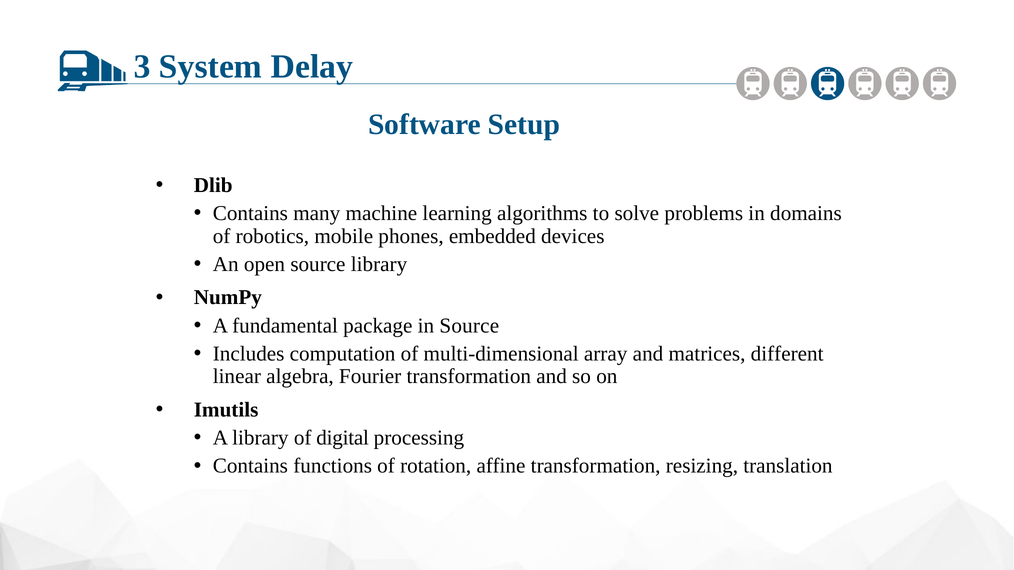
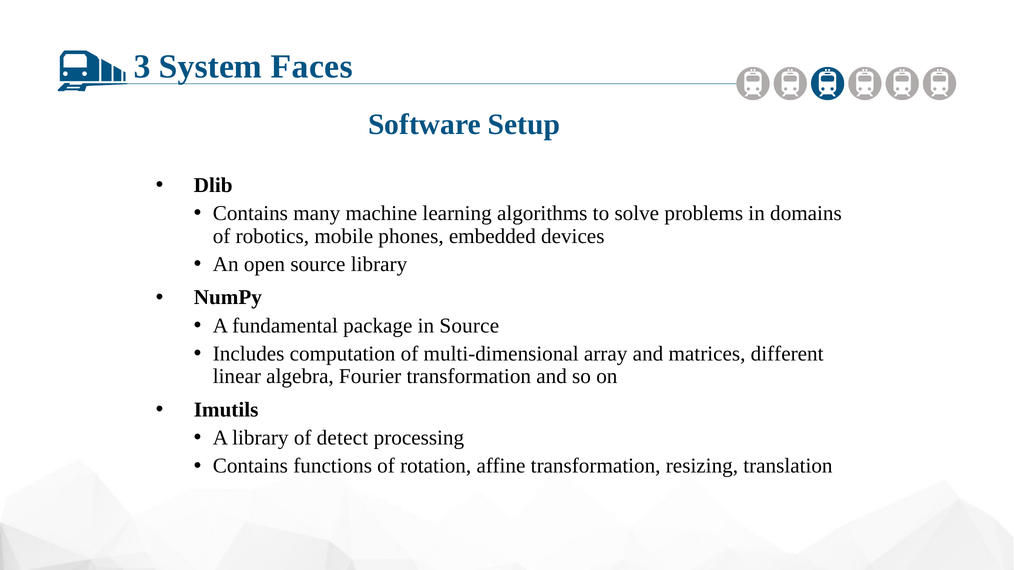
Delay: Delay -> Faces
digital: digital -> detect
